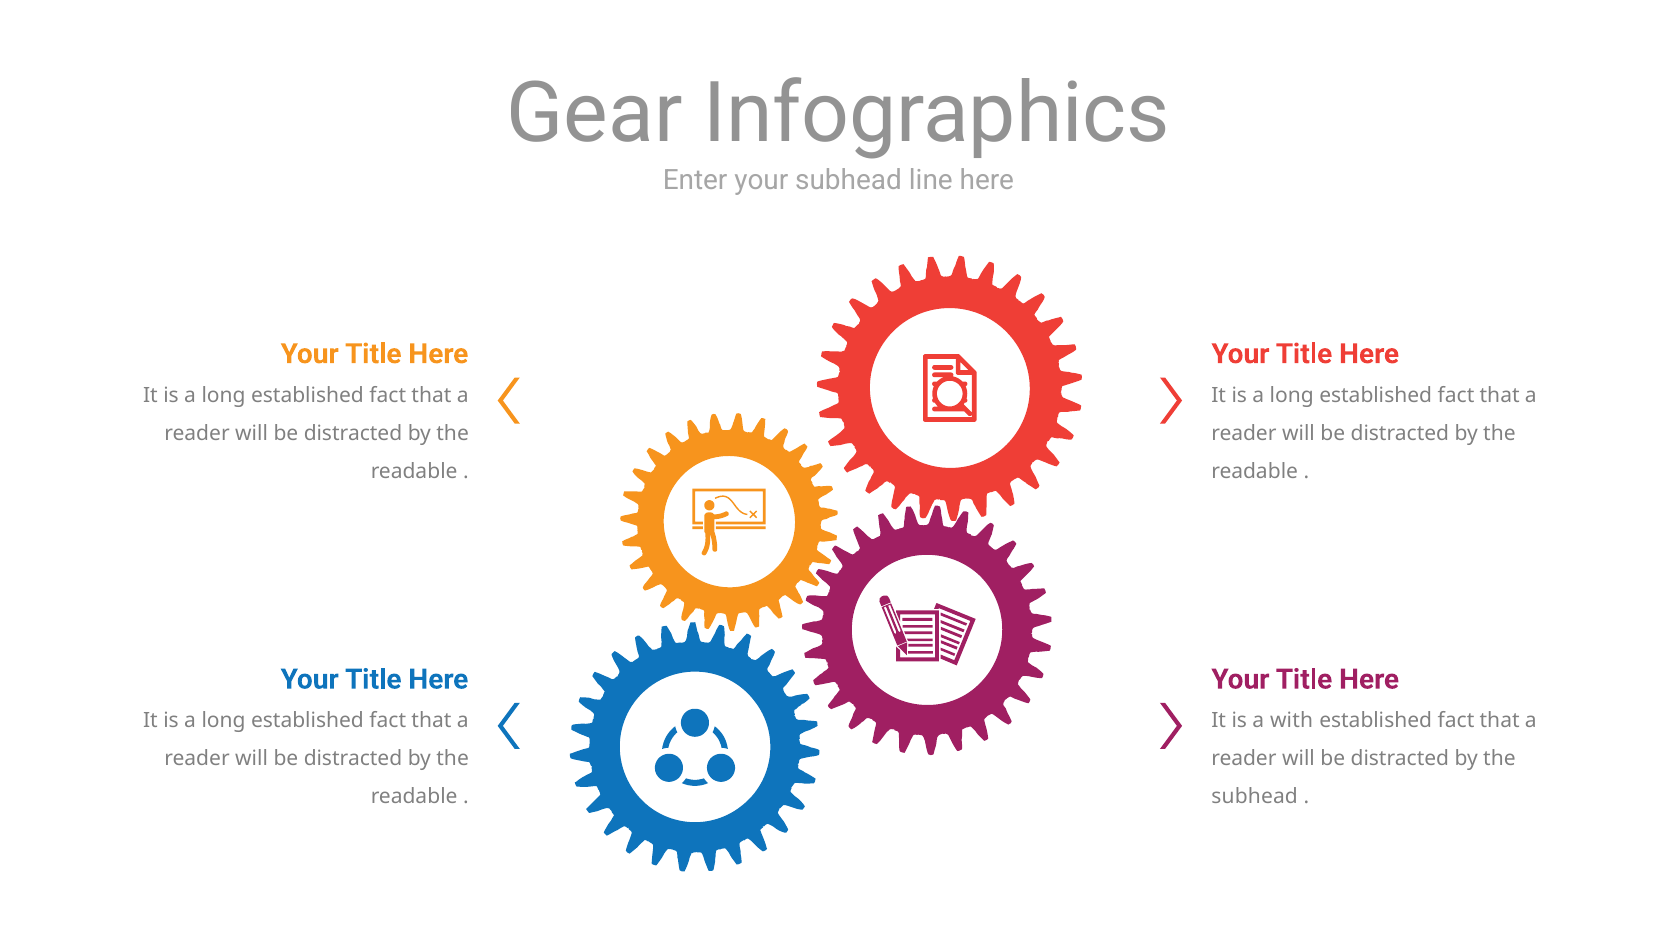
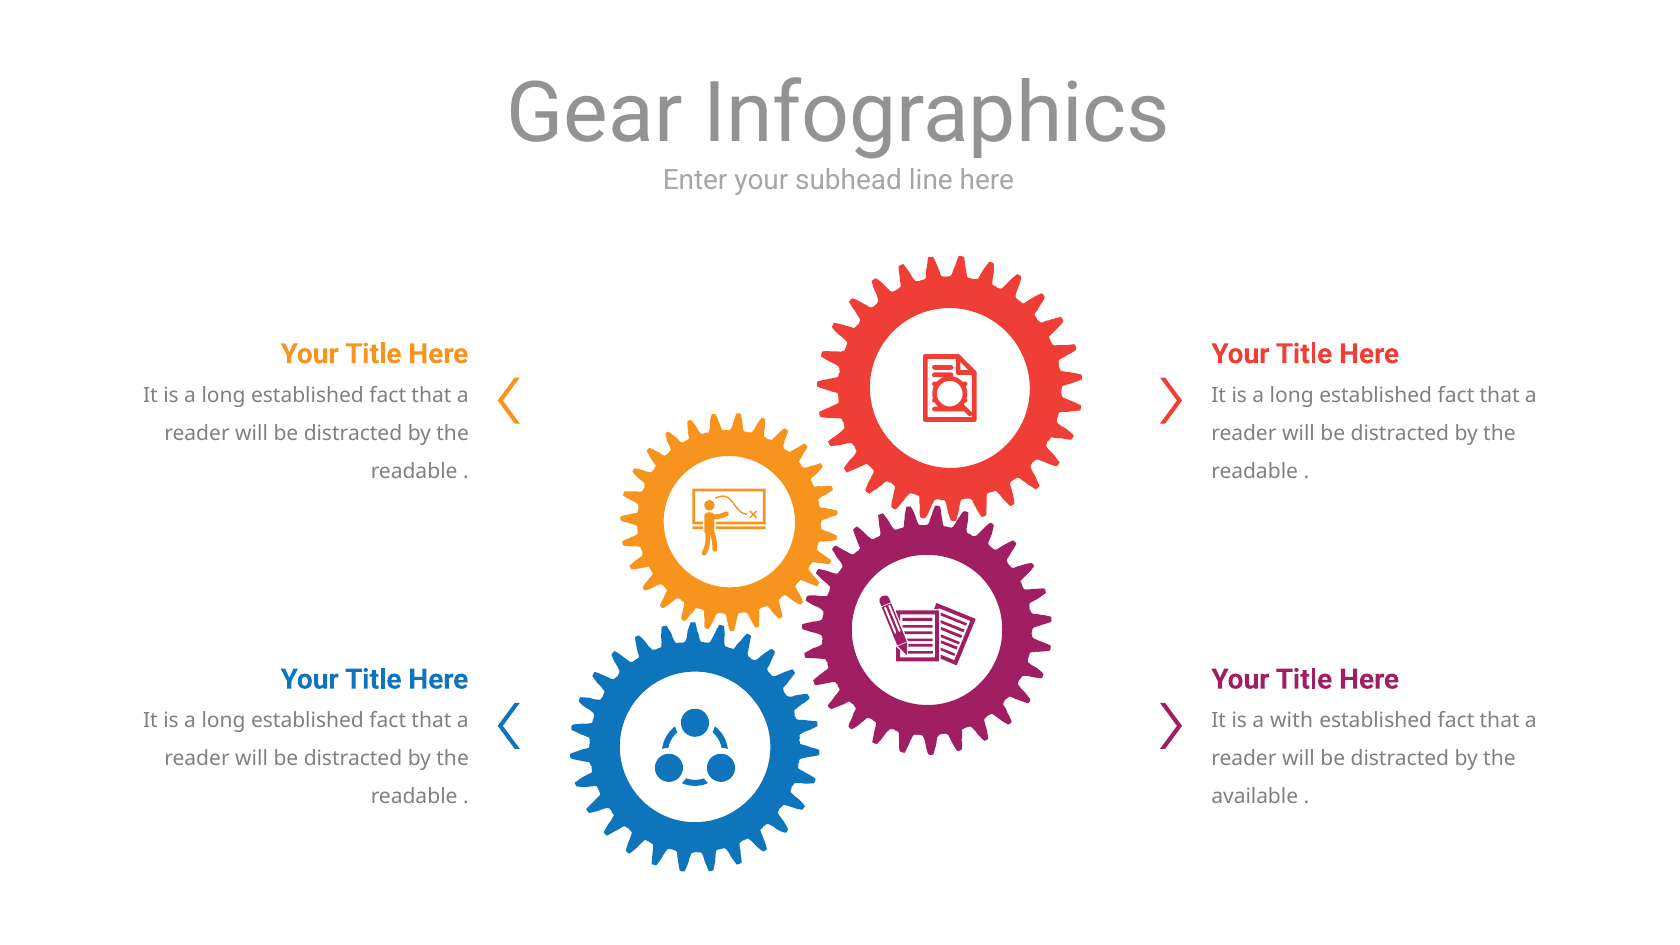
subhead at (1255, 797): subhead -> available
